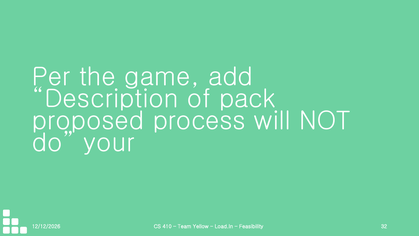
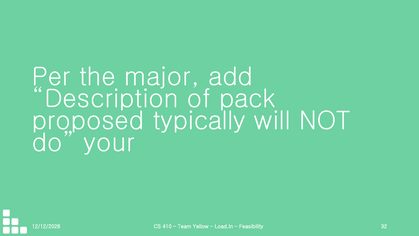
game: game -> major
process: process -> typically
